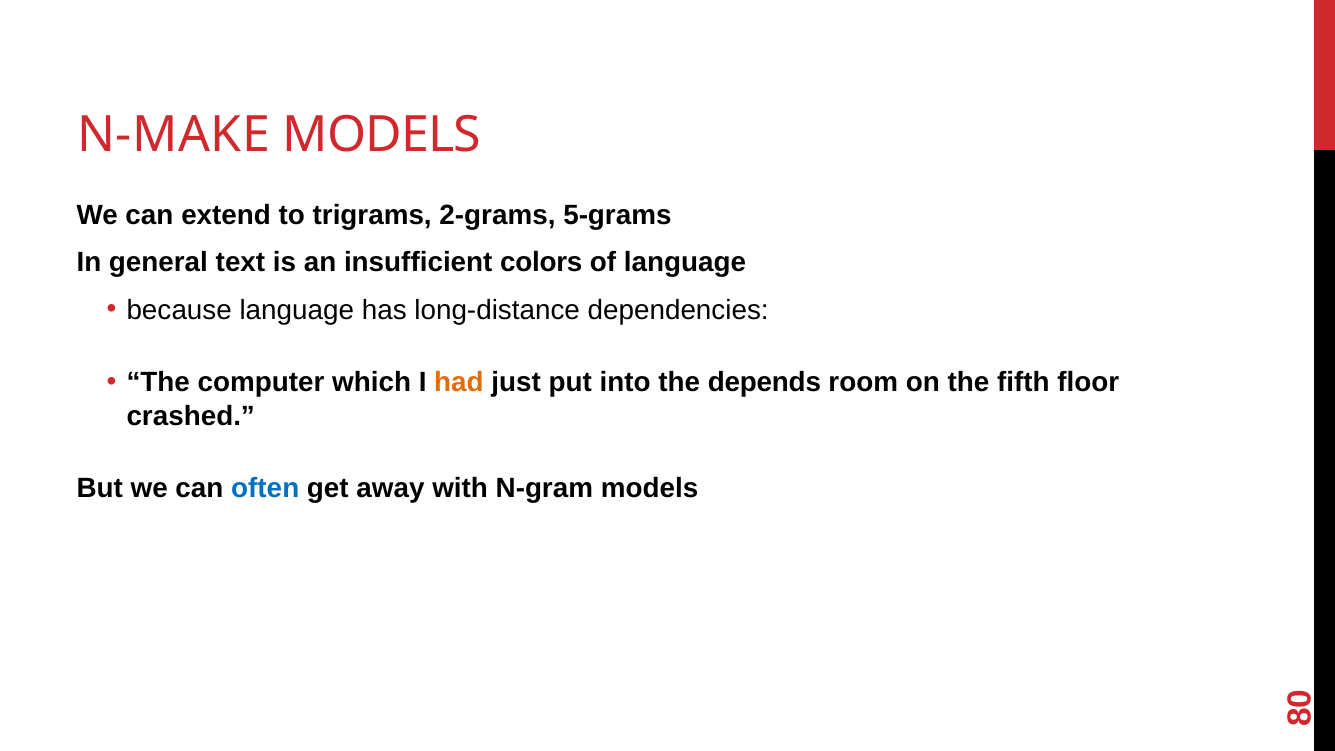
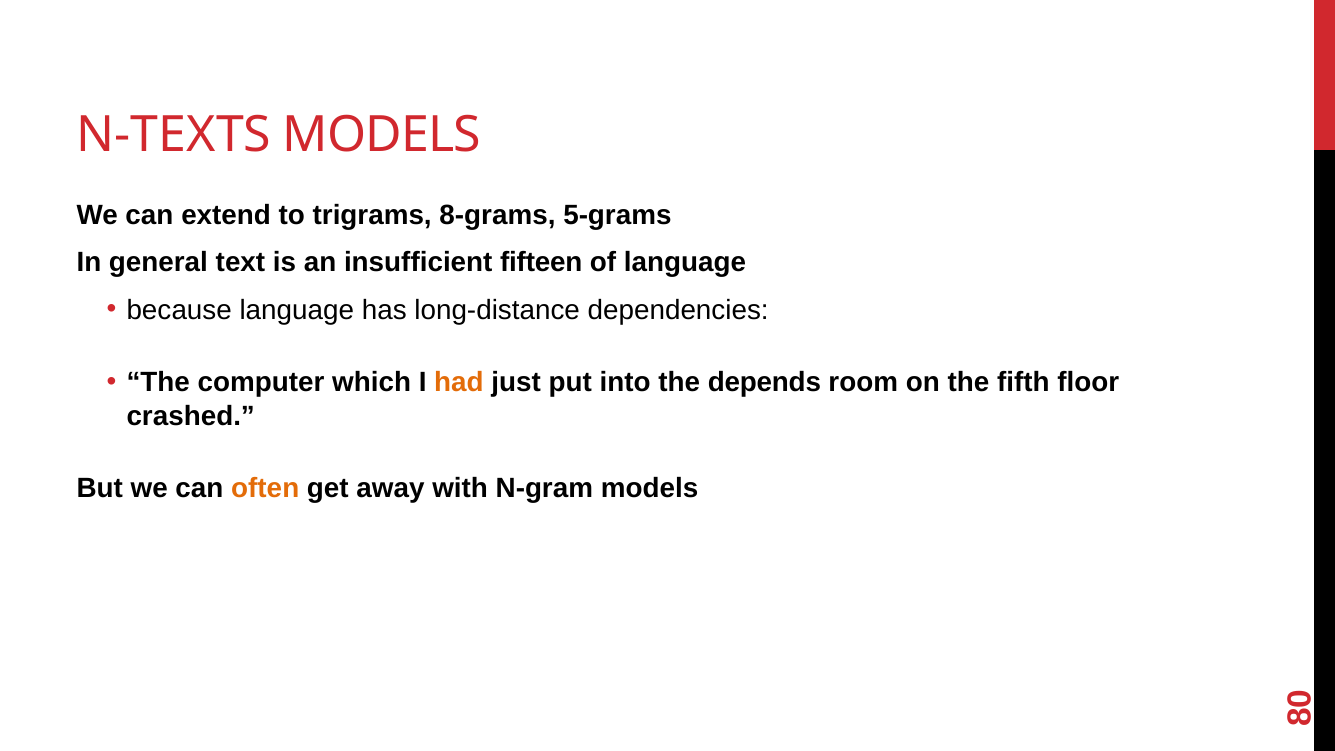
N-MAKE: N-MAKE -> N-TEXTS
2-grams: 2-grams -> 8-grams
colors: colors -> fifteen
often colour: blue -> orange
